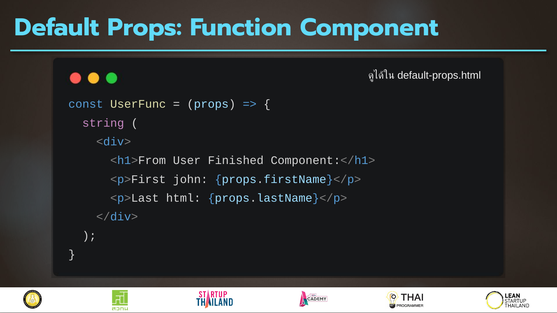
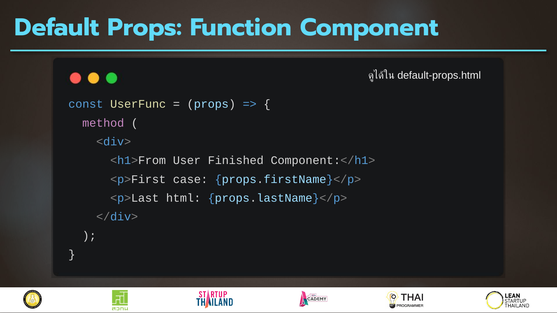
string: string -> method
john: john -> case
